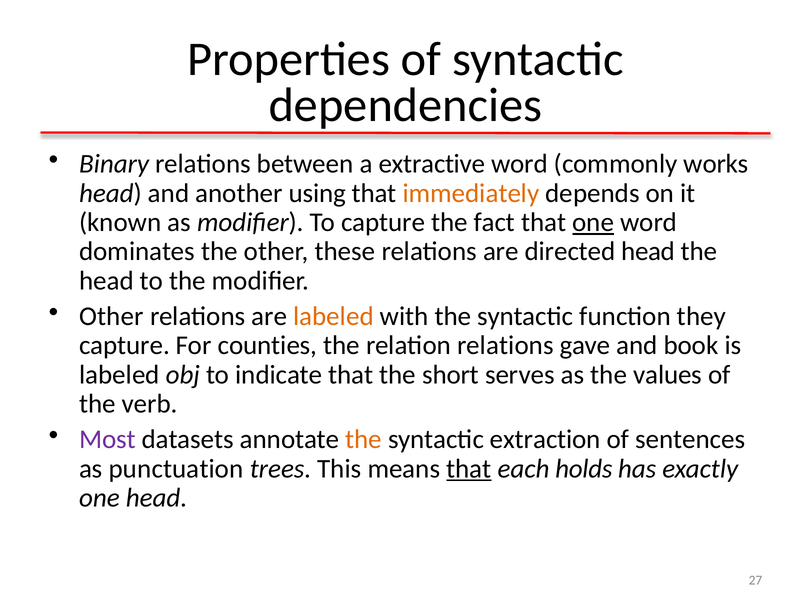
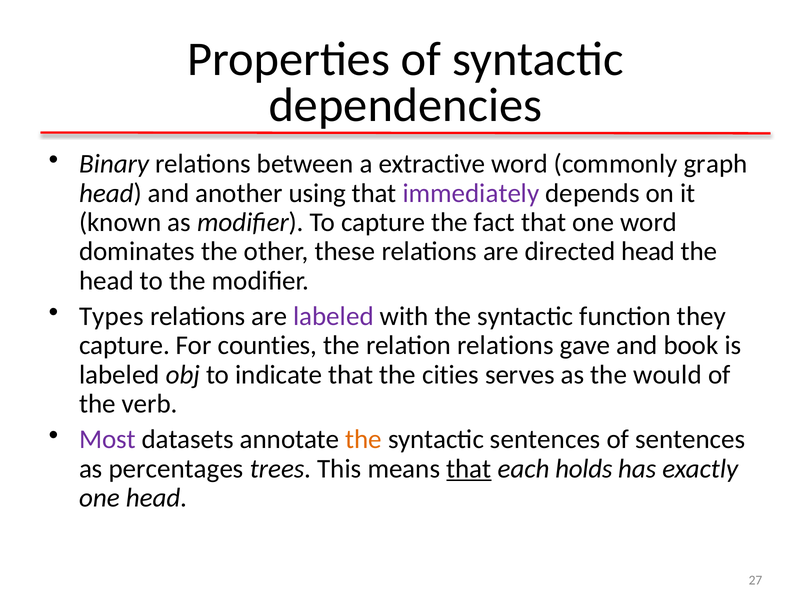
works: works -> graph
immediately colour: orange -> purple
one at (593, 222) underline: present -> none
Other at (111, 316): Other -> Types
labeled at (333, 316) colour: orange -> purple
short: short -> cities
values: values -> would
syntactic extraction: extraction -> sentences
punctuation: punctuation -> percentages
